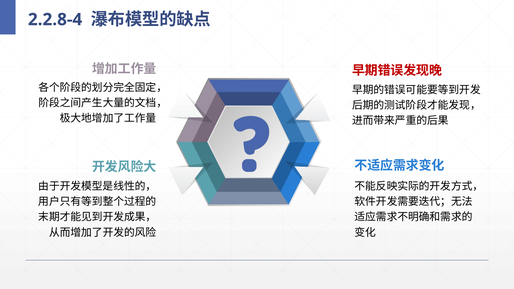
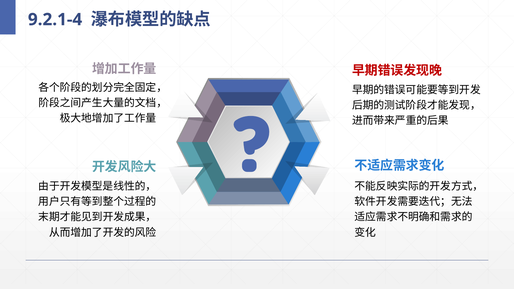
2.2.8-4: 2.2.8-4 -> 9.2.1-4
